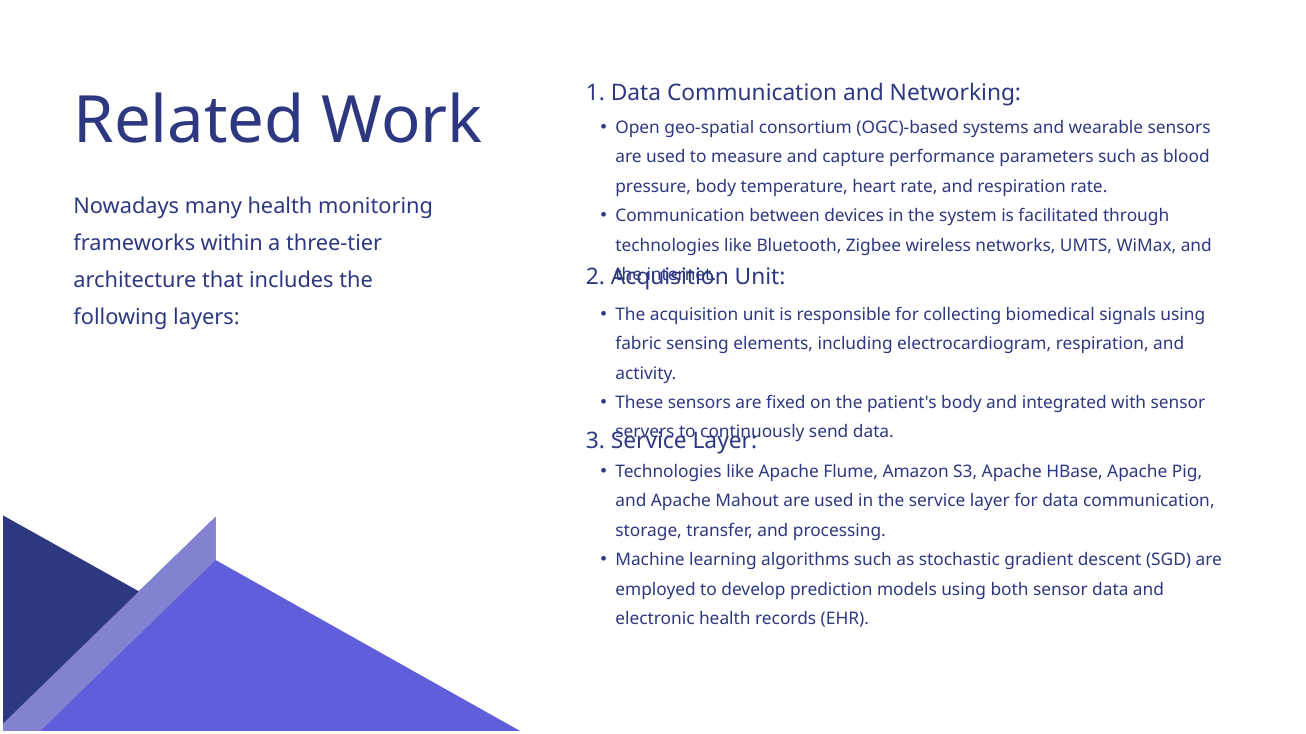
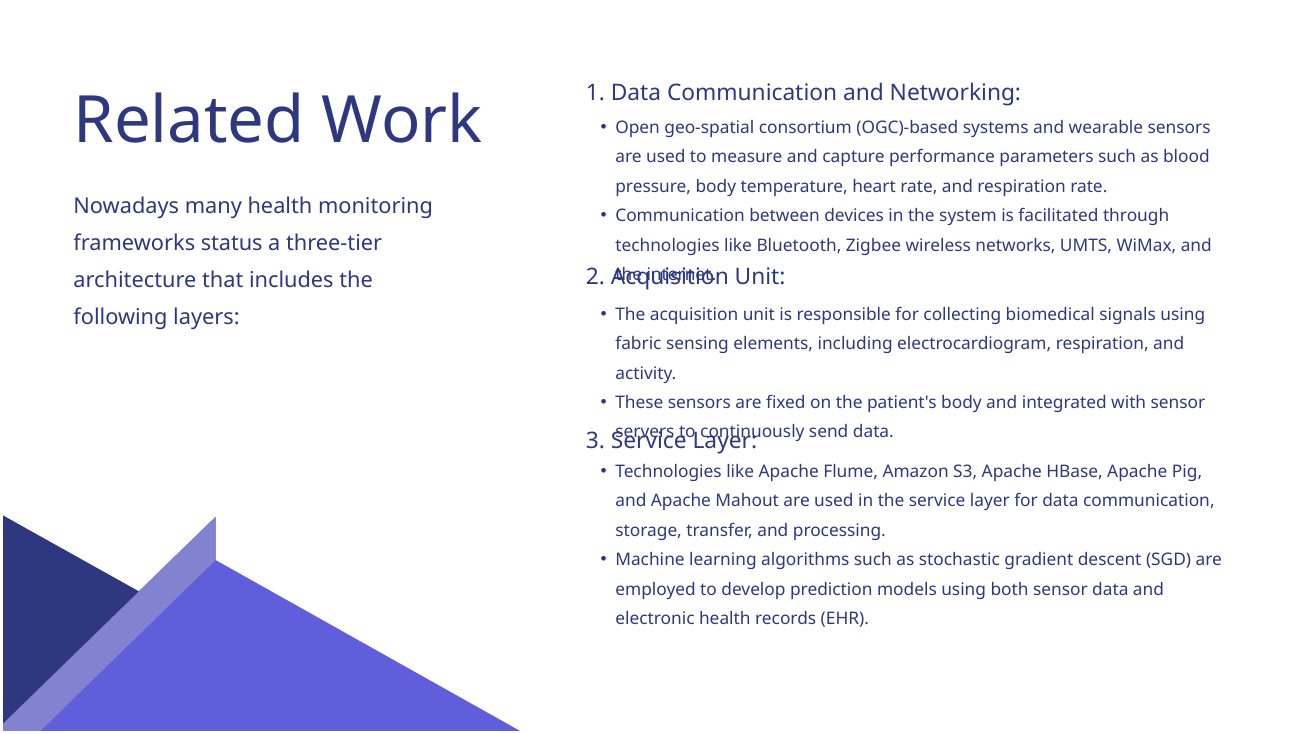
within: within -> status
